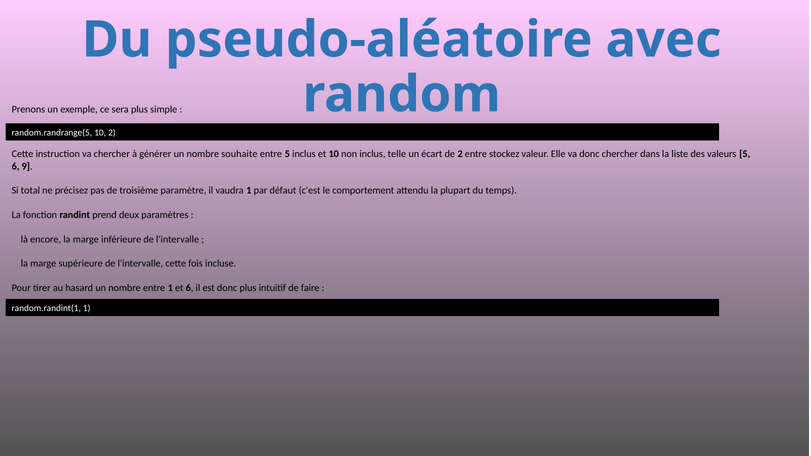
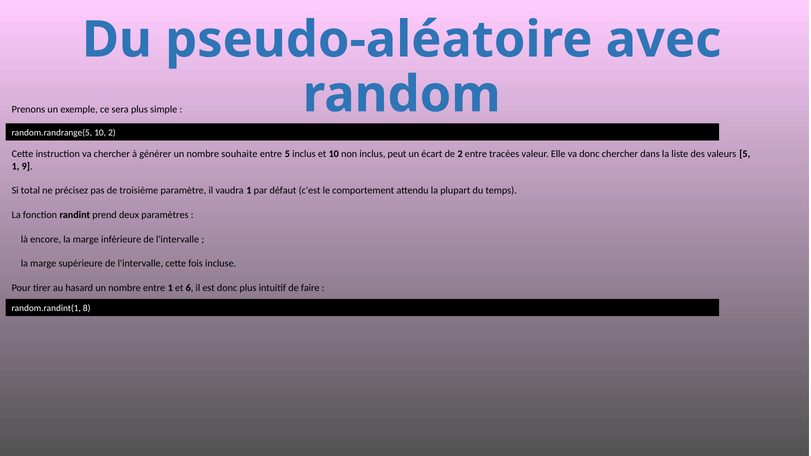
telle: telle -> peut
stockez: stockez -> tracées
6 at (16, 166): 6 -> 1
random.randint(1 1: 1 -> 8
